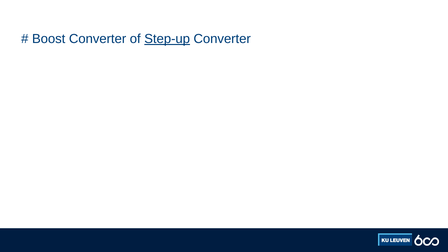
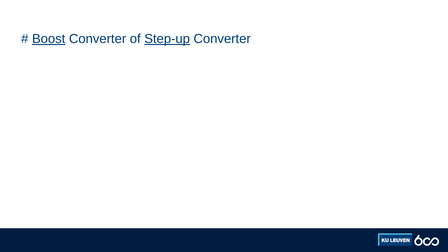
Boost underline: none -> present
